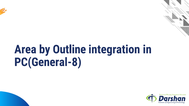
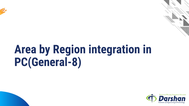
Outline: Outline -> Region
